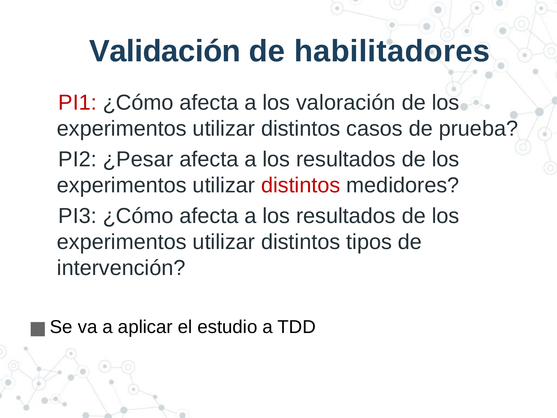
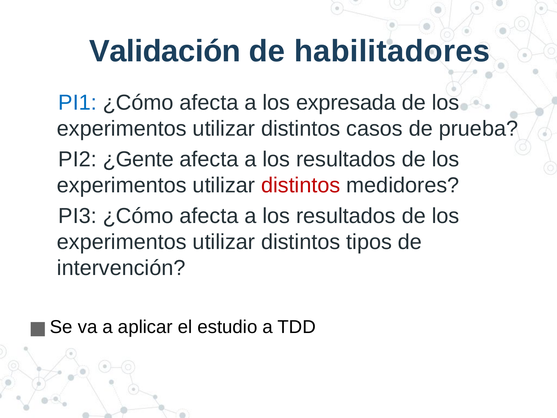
PI1 colour: red -> blue
valoración: valoración -> expresada
¿Pesar: ¿Pesar -> ¿Gente
